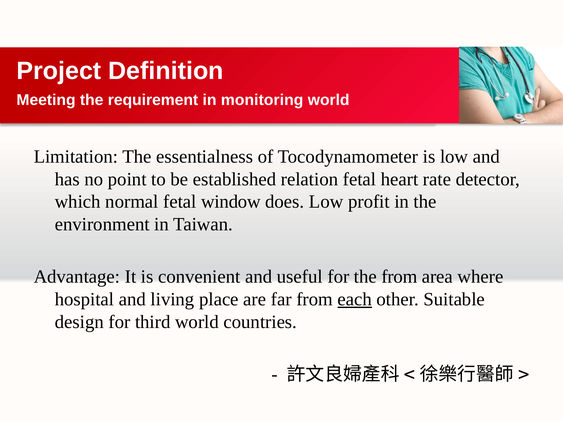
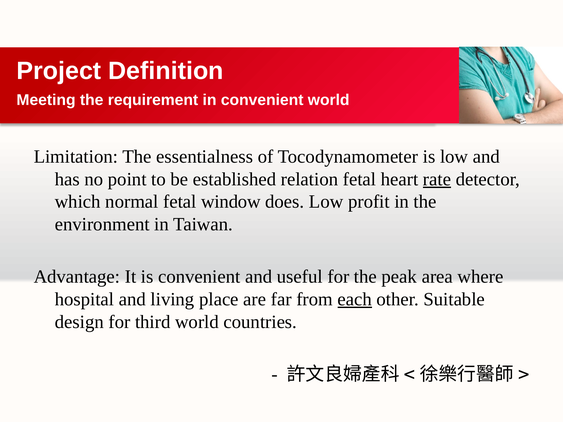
in monitoring: monitoring -> convenient
rate underline: none -> present
the from: from -> peak
